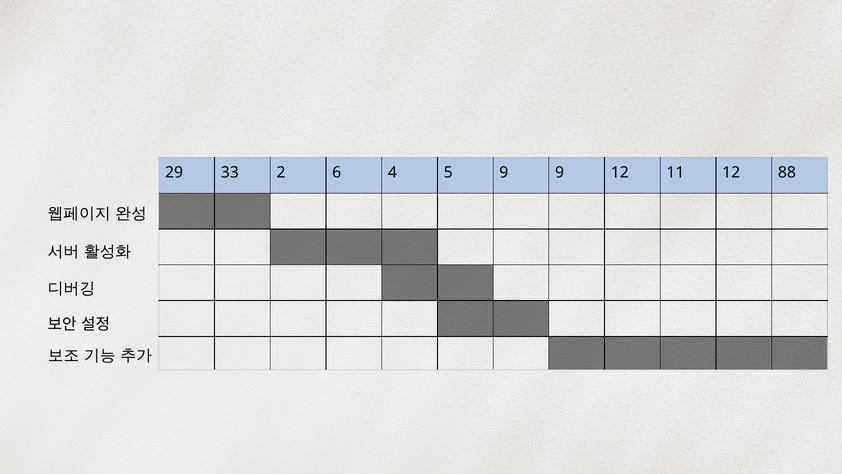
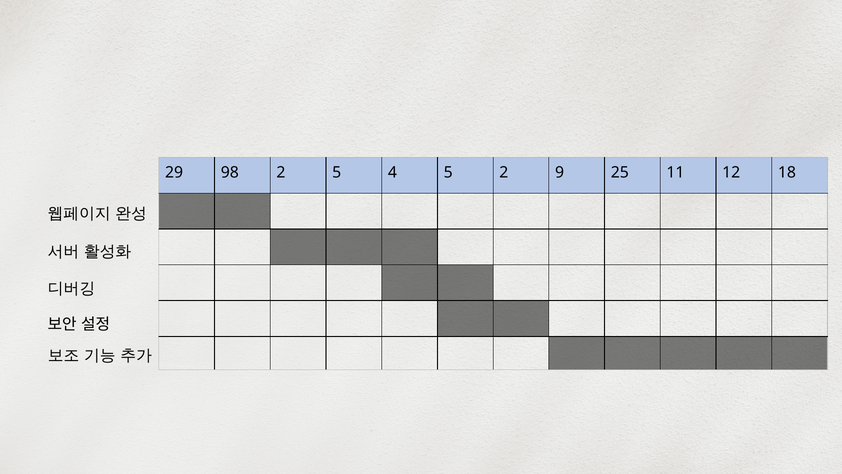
33: 33 -> 98
2 6: 6 -> 5
5 9: 9 -> 2
9 12: 12 -> 25
88: 88 -> 18
